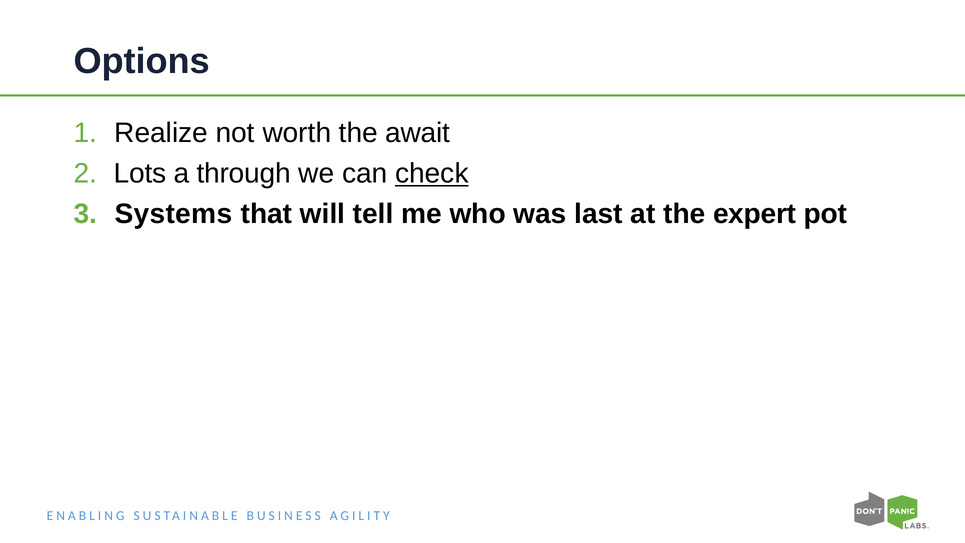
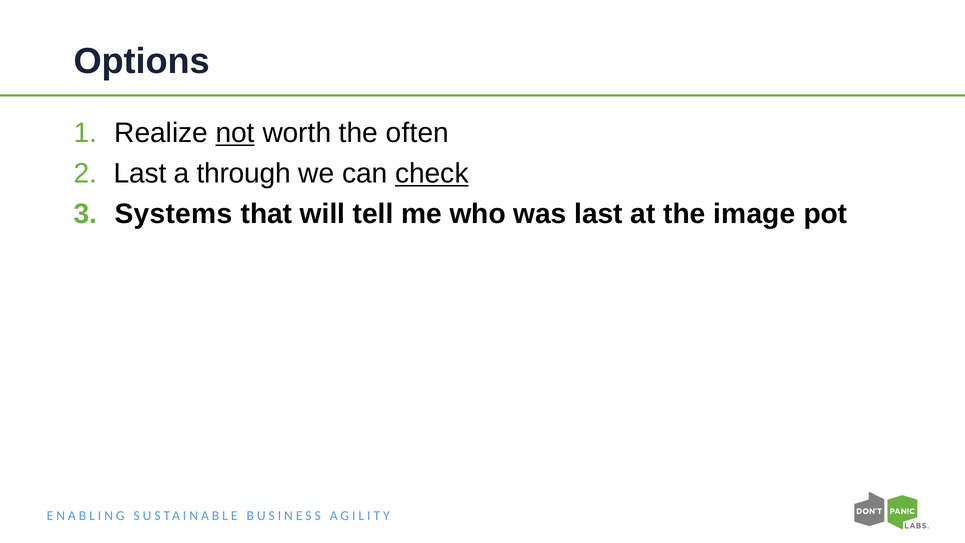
not underline: none -> present
await: await -> often
Lots at (140, 173): Lots -> Last
expert: expert -> image
